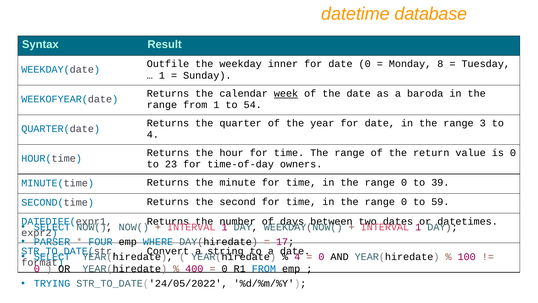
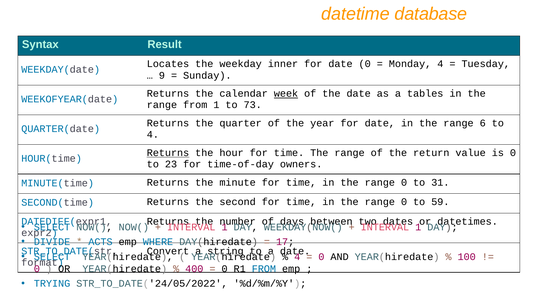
Outfile: Outfile -> Locates
Monday 8: 8 -> 4
1 at (162, 75): 1 -> 9
baroda: baroda -> tables
54: 54 -> 73
3: 3 -> 6
Returns at (168, 153) underline: none -> present
39: 39 -> 31
PARSER: PARSER -> DIVIDE
FOUR: FOUR -> ACTS
